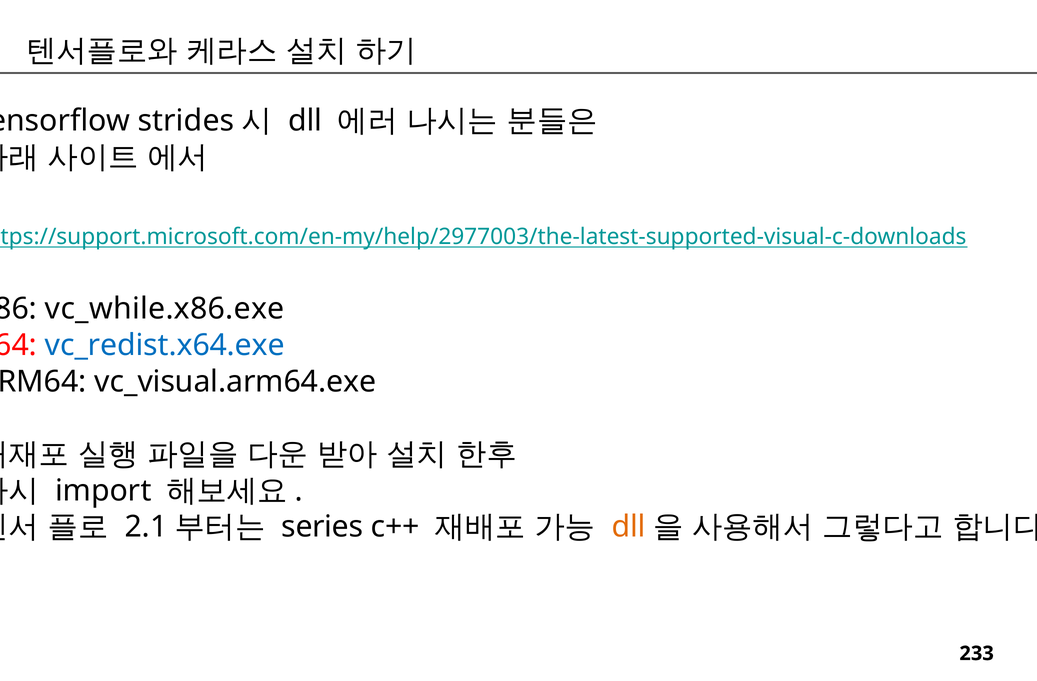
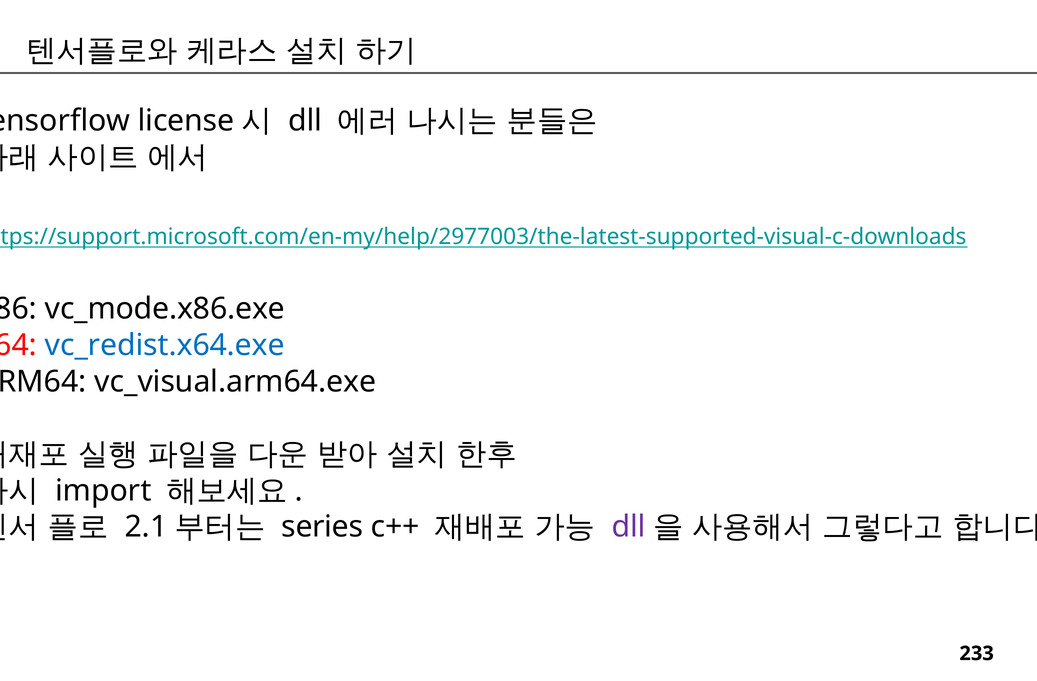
strides: strides -> license
vc_while.x86.exe: vc_while.x86.exe -> vc_mode.x86.exe
dll at (629, 527) colour: orange -> purple
